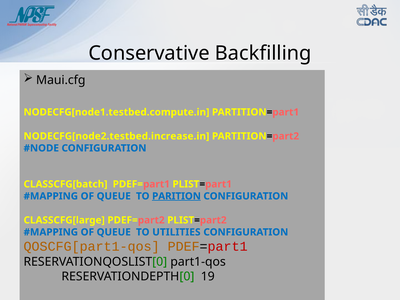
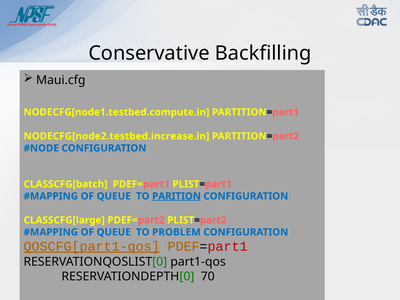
UTILITIES: UTILITIES -> PROBLEM
QOSCFG[part1-qos underline: none -> present
19: 19 -> 70
